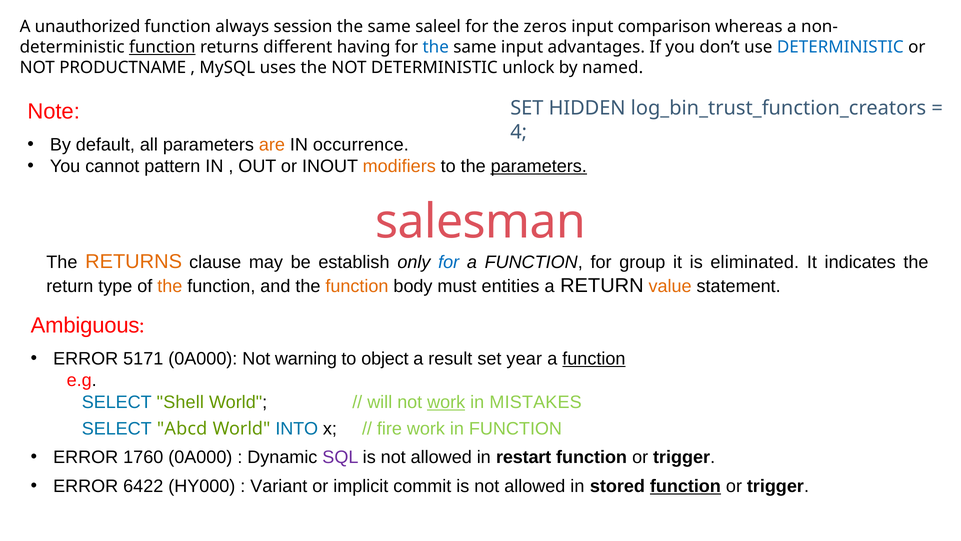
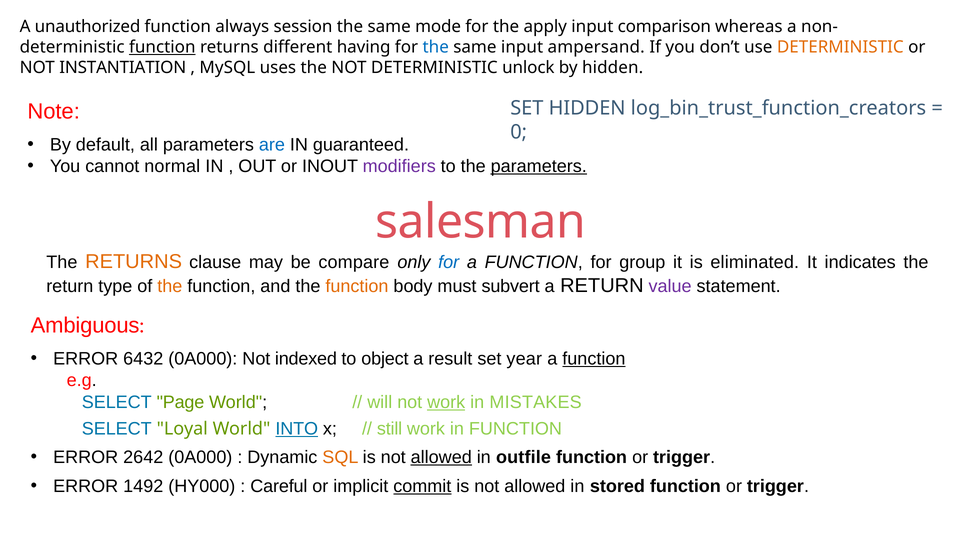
saleel: saleel -> mode
zeros: zeros -> apply
advantages: advantages -> ampersand
DETERMINISTIC at (840, 47) colour: blue -> orange
PRODUCTNAME: PRODUCTNAME -> INSTANTIATION
by named: named -> hidden
4: 4 -> 0
are colour: orange -> blue
occurrence: occurrence -> guaranteed
pattern: pattern -> normal
modifiers colour: orange -> purple
establish: establish -> compare
entities: entities -> subvert
value colour: orange -> purple
5171: 5171 -> 6432
warning: warning -> indexed
Shell: Shell -> Page
Abcd: Abcd -> Loyal
INTO underline: none -> present
fire: fire -> still
1760: 1760 -> 2642
SQL colour: purple -> orange
allowed at (441, 457) underline: none -> present
restart: restart -> outfile
6422: 6422 -> 1492
Variant: Variant -> Careful
commit underline: none -> present
function at (685, 486) underline: present -> none
